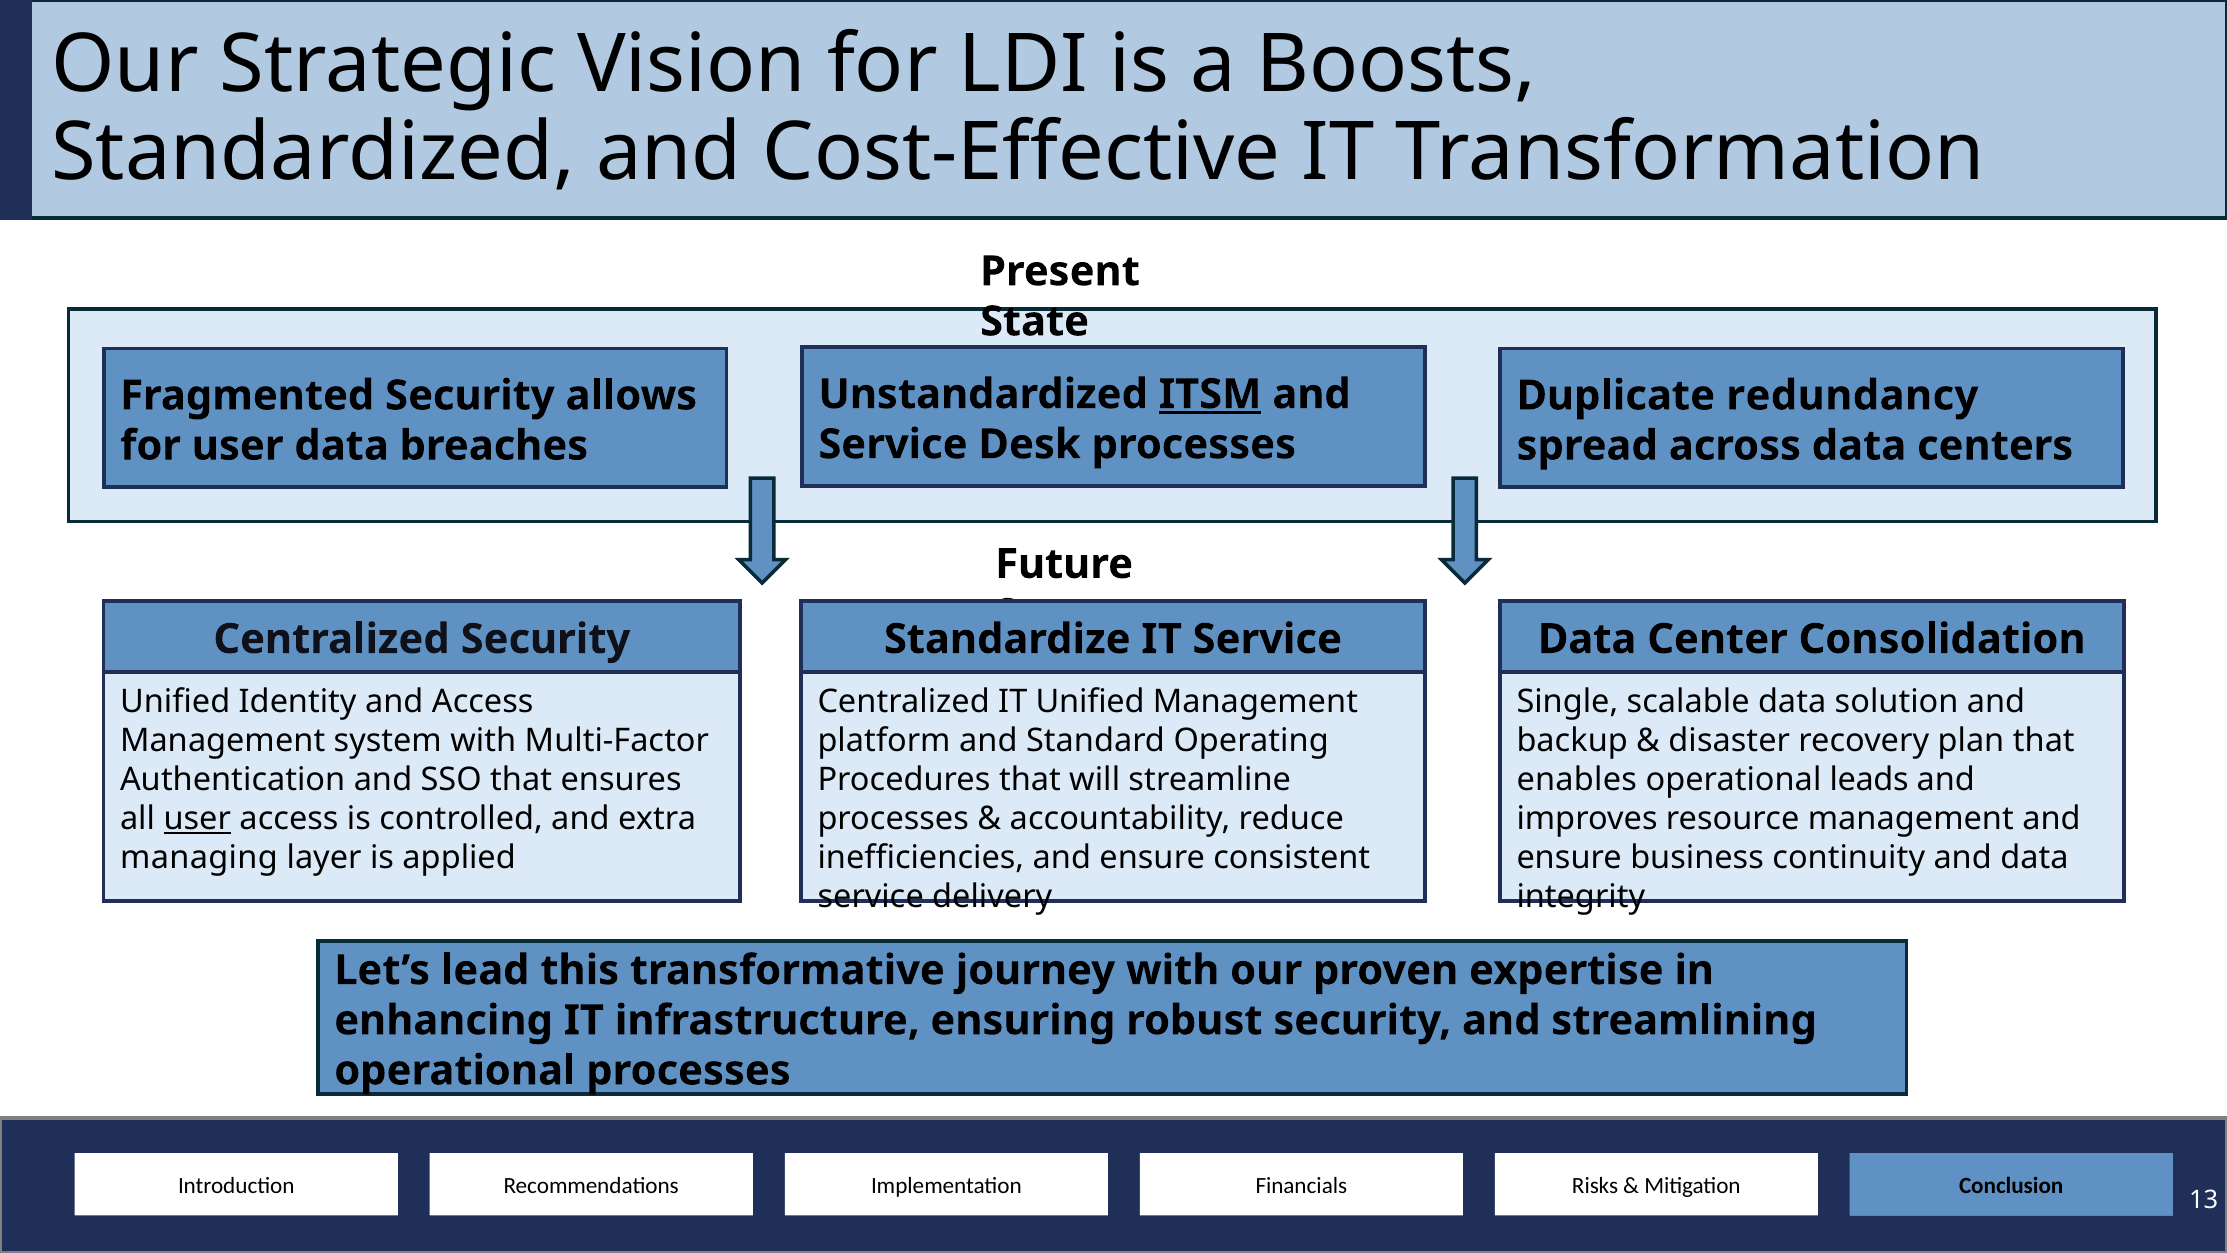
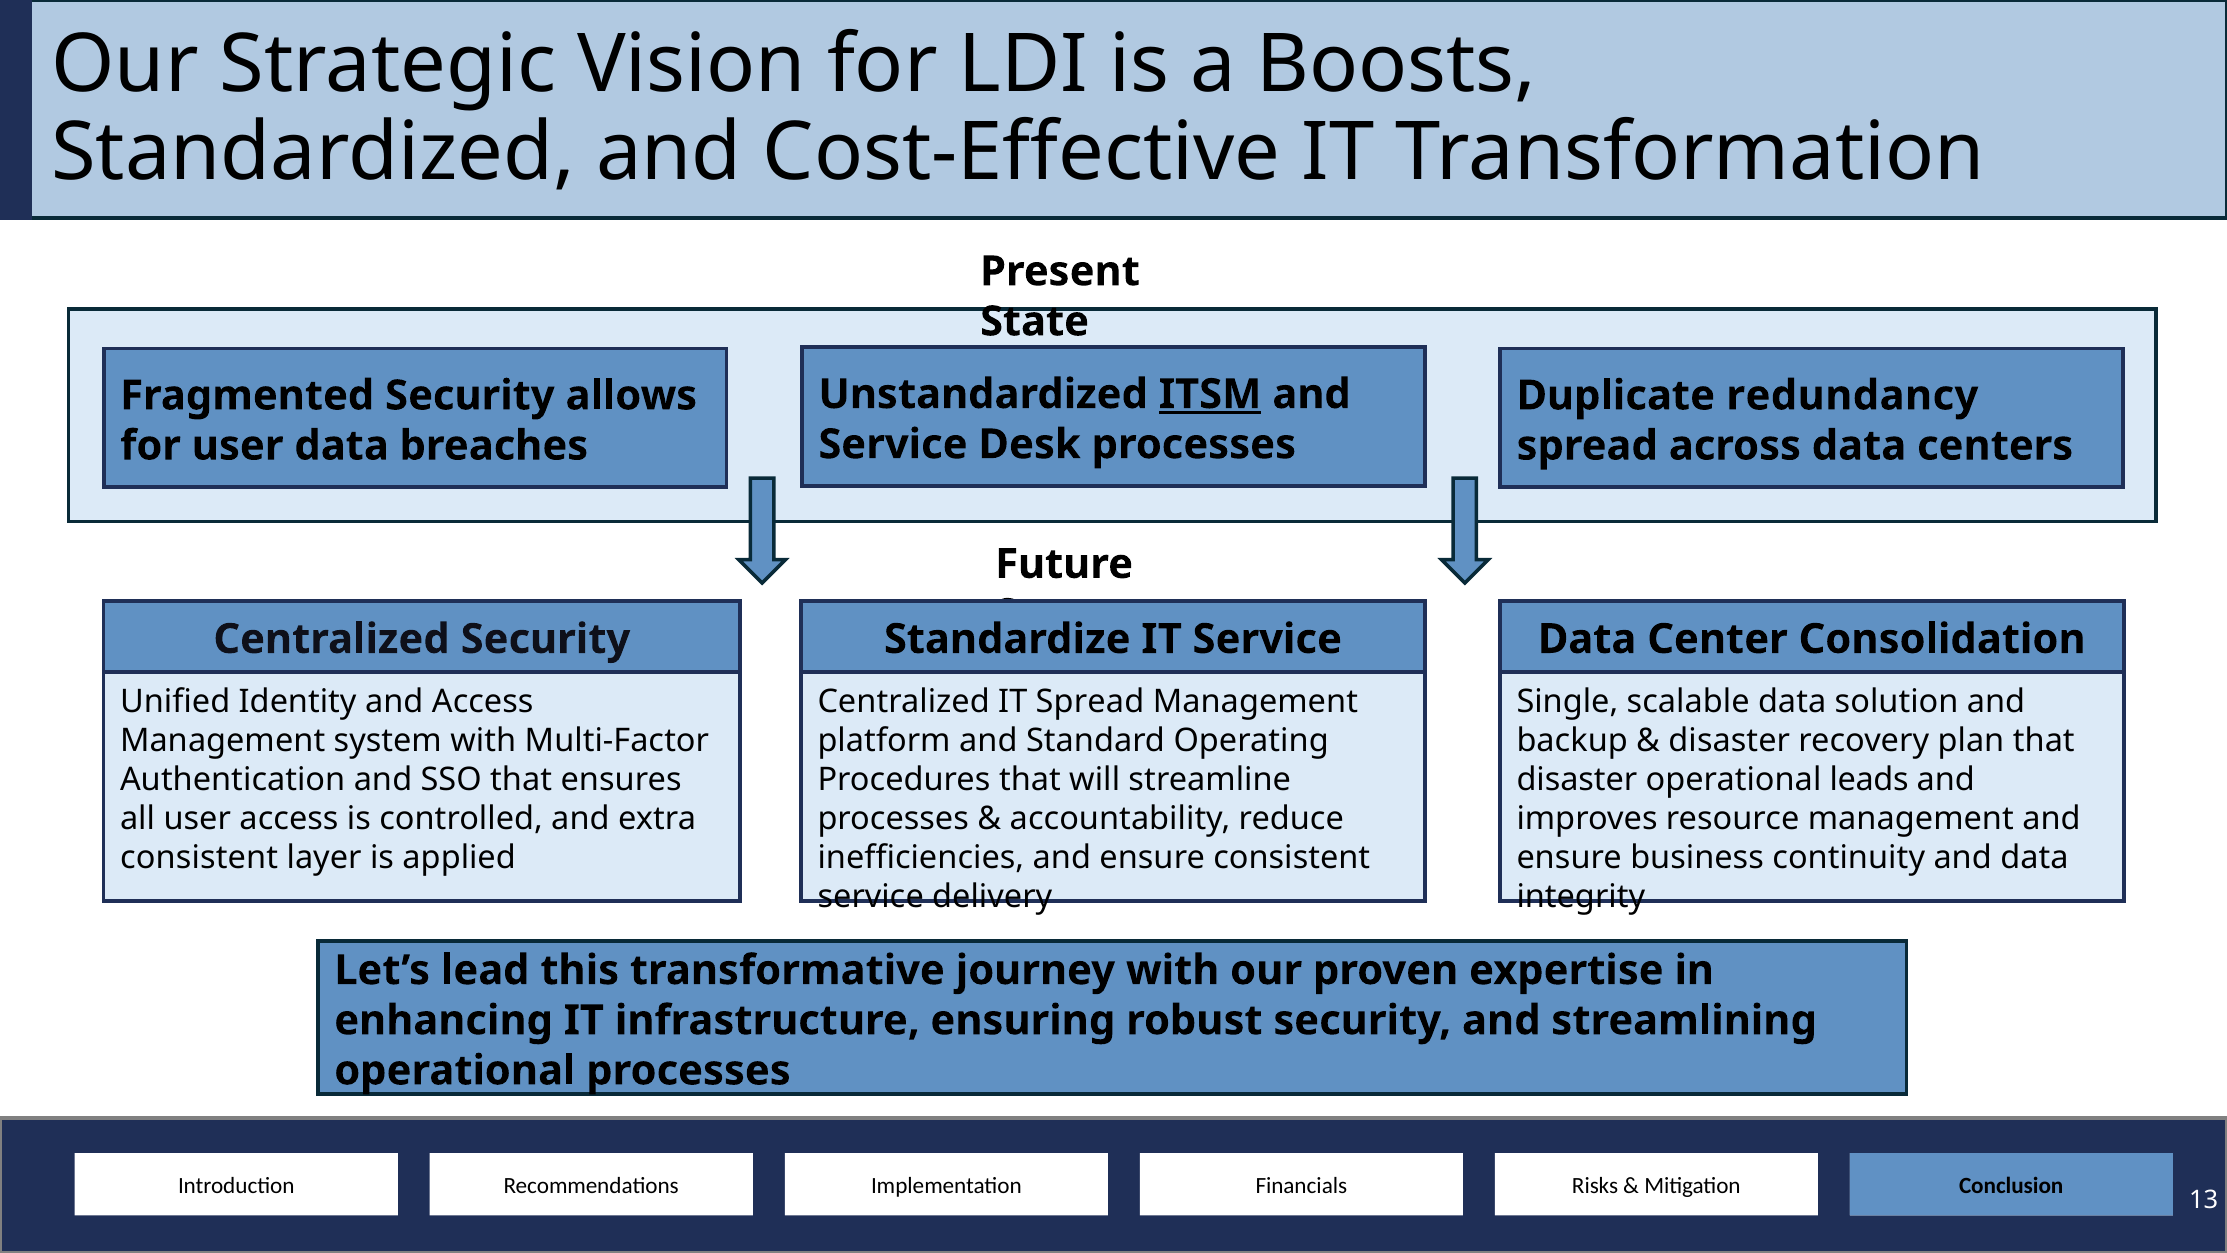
IT Unified: Unified -> Spread
enables at (1577, 780): enables -> disaster
user at (197, 819) underline: present -> none
managing at (199, 858): managing -> consistent
